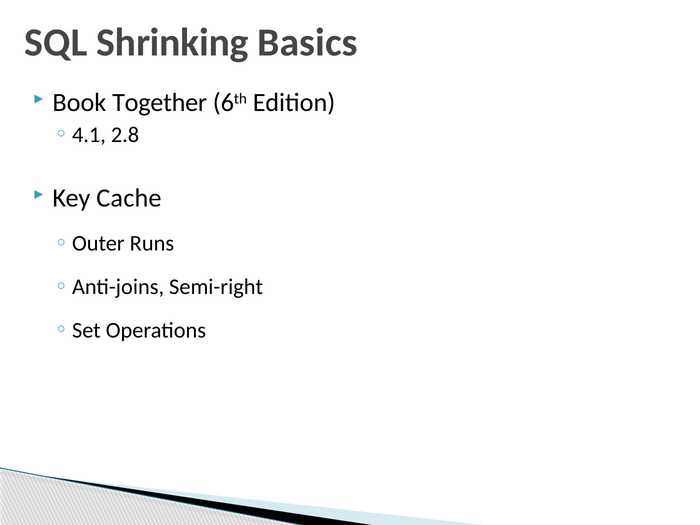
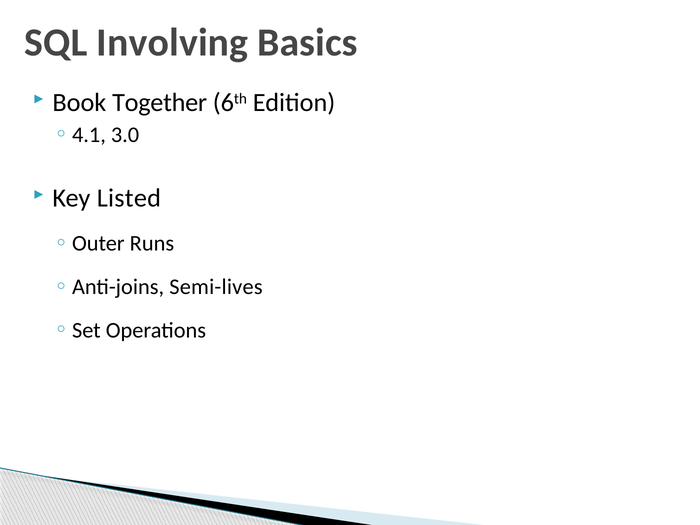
Shrinking: Shrinking -> Involving
2.8: 2.8 -> 3.0
Cache: Cache -> Listed
Semi-right: Semi-right -> Semi-lives
